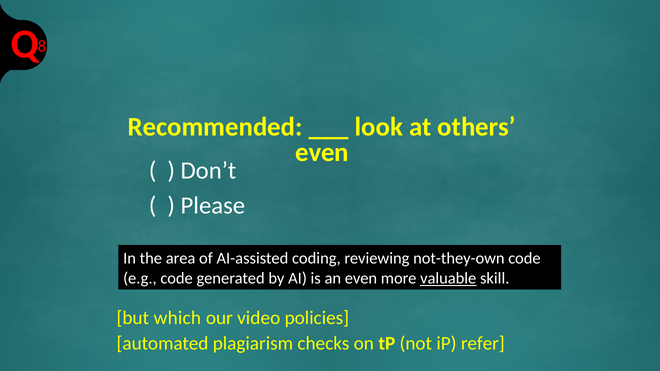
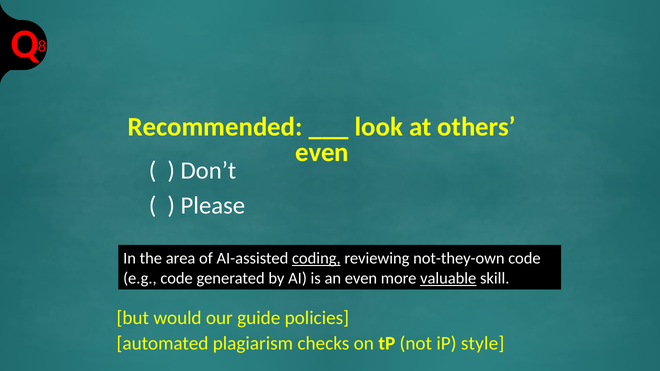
coding underline: none -> present
which: which -> would
video: video -> guide
refer: refer -> style
